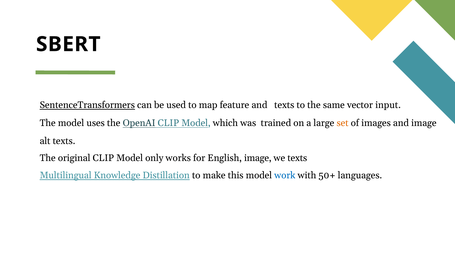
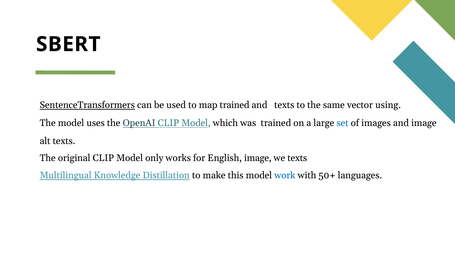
map feature: feature -> trained
input: input -> using
set colour: orange -> blue
